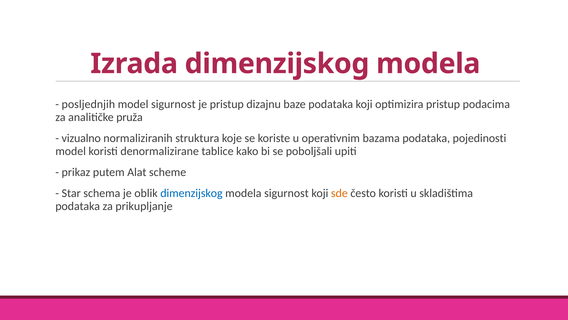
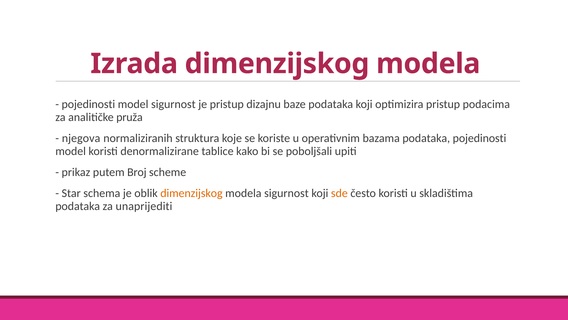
posljednjih at (88, 104): posljednjih -> pojedinosti
vizualno: vizualno -> njegova
Alat: Alat -> Broj
dimenzijskog at (191, 193) colour: blue -> orange
prikupljanje: prikupljanje -> unaprijediti
